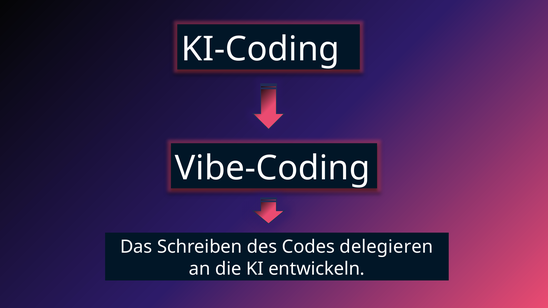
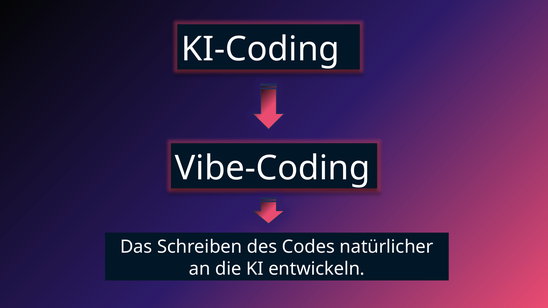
delegieren: delegieren -> natürlicher
